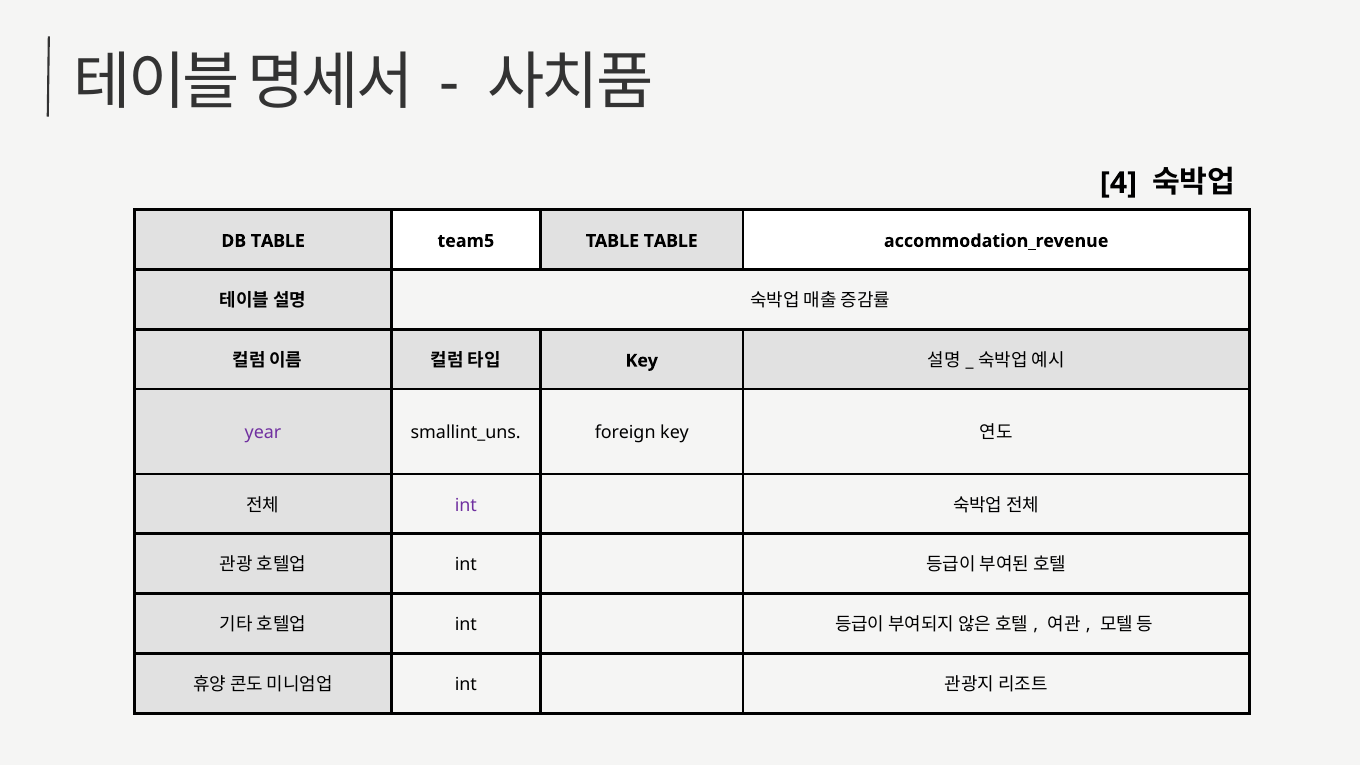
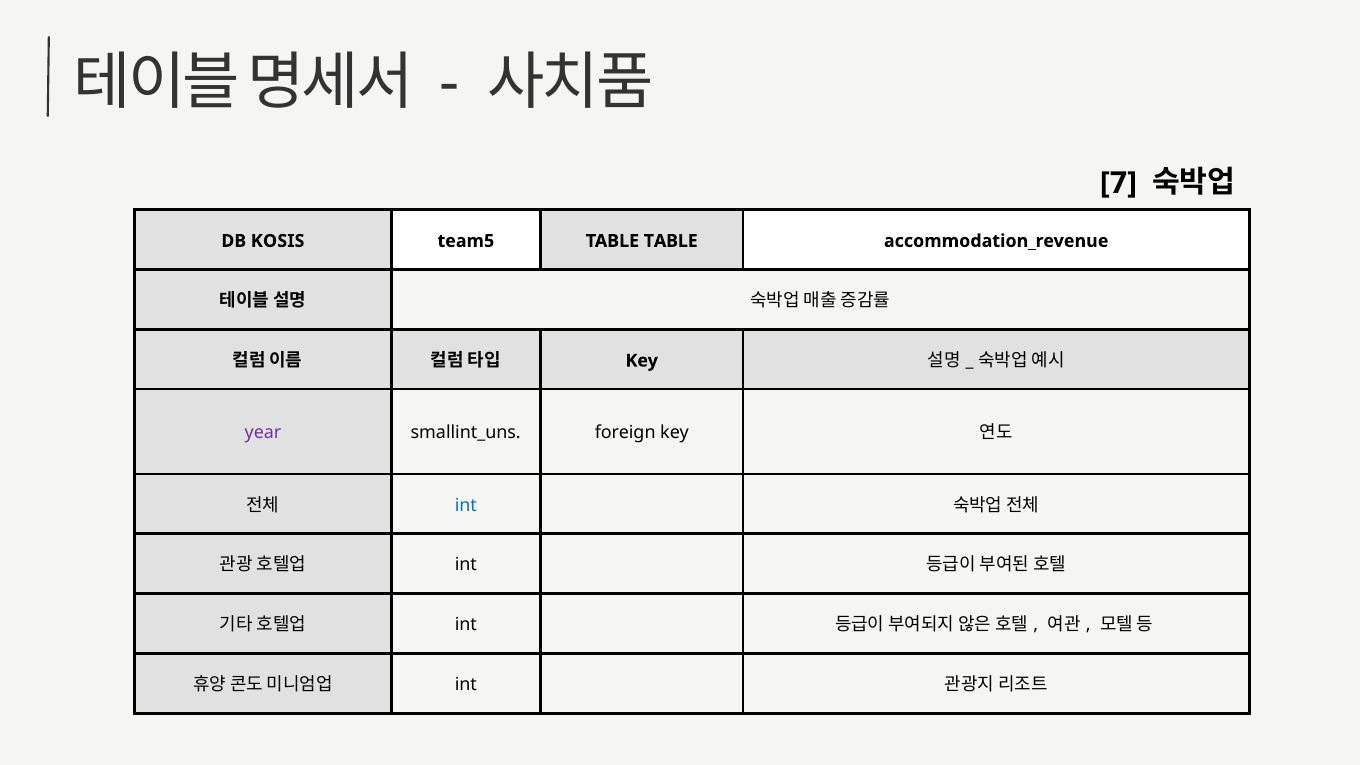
4: 4 -> 7
DB TABLE: TABLE -> KOSIS
int at (466, 505) colour: purple -> blue
